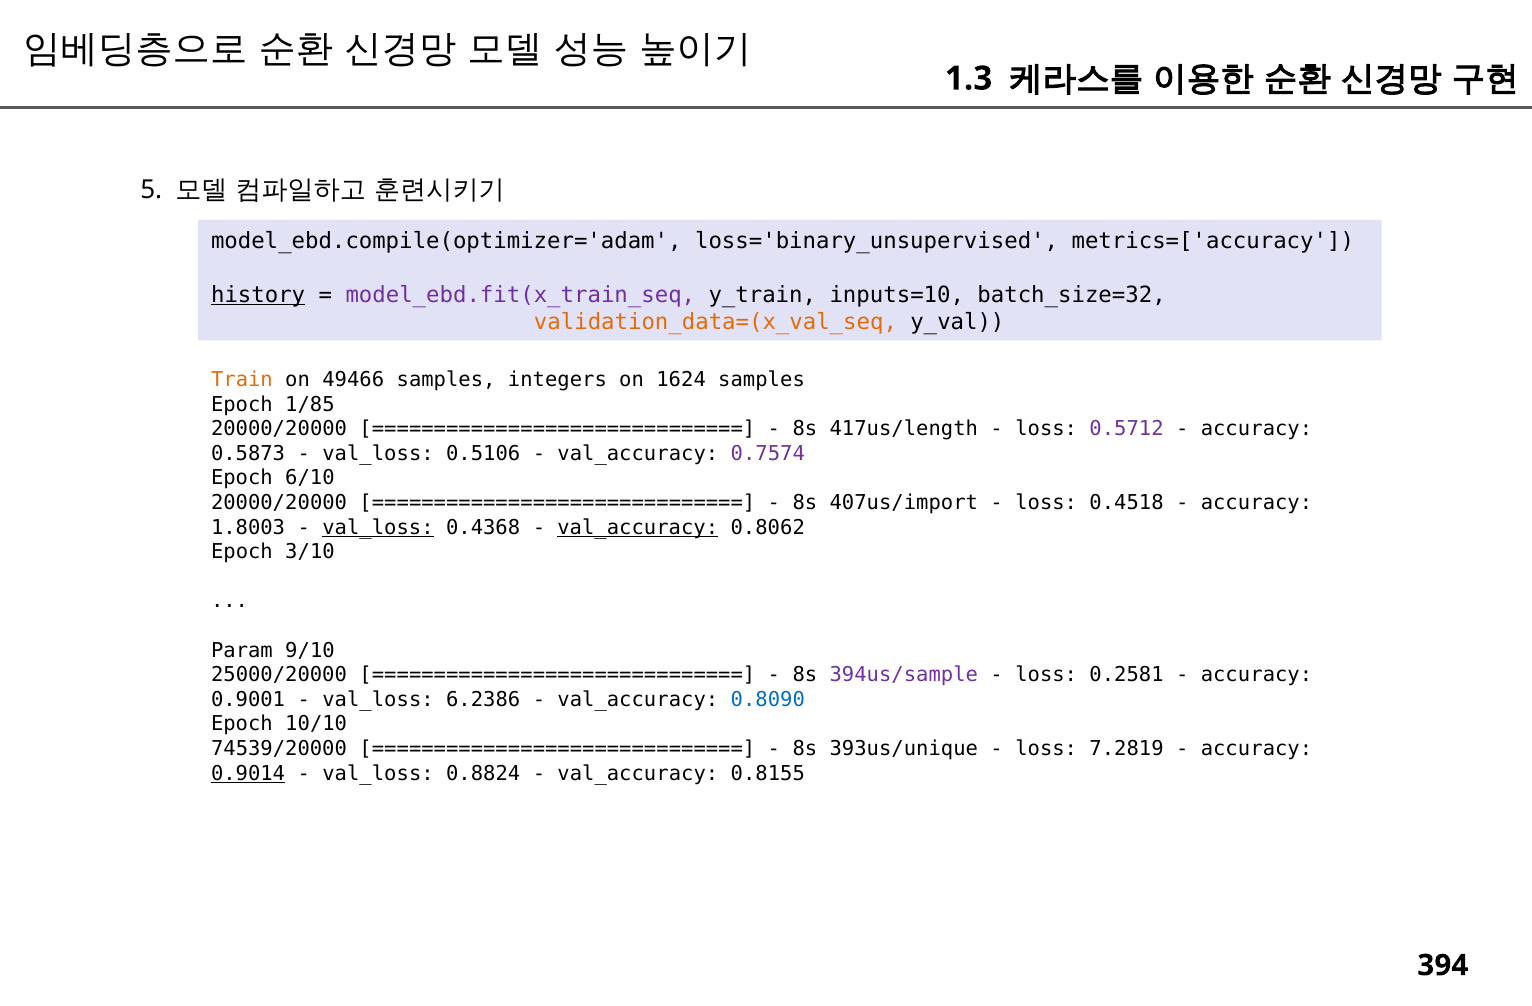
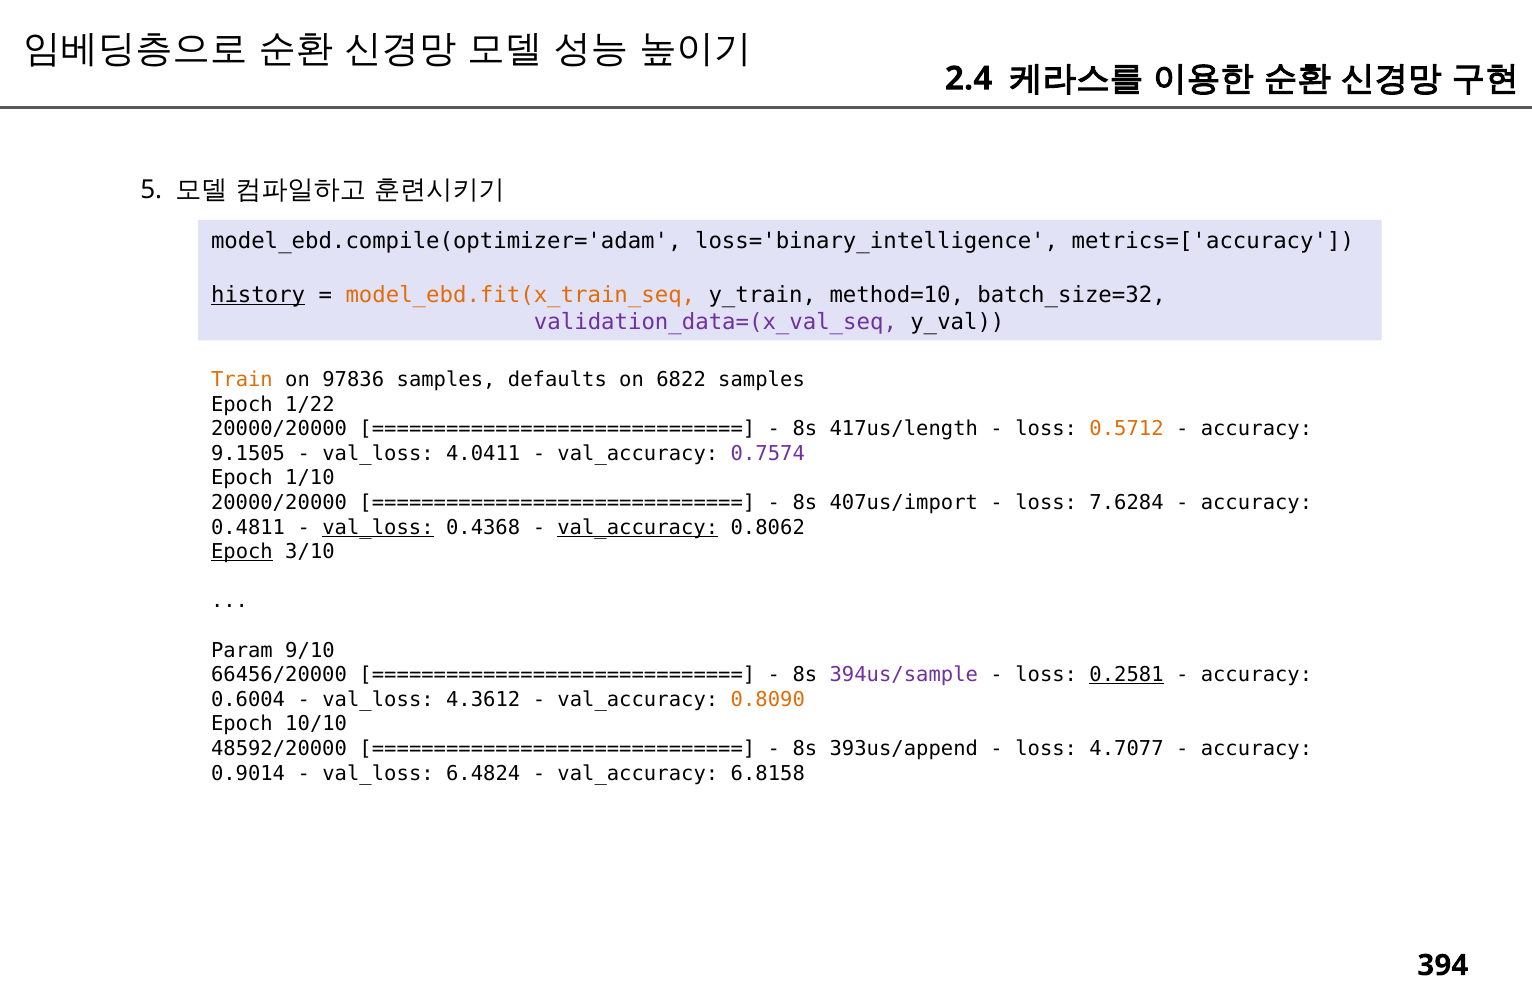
1.3: 1.3 -> 2.4
loss='binary_unsupervised: loss='binary_unsupervised -> loss='binary_intelligence
model_ebd.fit(x_train_seq colour: purple -> orange
inputs=10: inputs=10 -> method=10
validation_data=(x_val_seq colour: orange -> purple
49466: 49466 -> 97836
integers: integers -> defaults
1624: 1624 -> 6822
1/85: 1/85 -> 1/22
0.5712 colour: purple -> orange
0.5873: 0.5873 -> 9.1505
0.5106: 0.5106 -> 4.0411
6/10: 6/10 -> 1/10
0.4518: 0.4518 -> 7.6284
1.8003: 1.8003 -> 0.4811
Epoch at (242, 552) underline: none -> present
25000/20000: 25000/20000 -> 66456/20000
0.2581 underline: none -> present
0.9001: 0.9001 -> 0.6004
6.2386: 6.2386 -> 4.3612
0.8090 colour: blue -> orange
74539/20000: 74539/20000 -> 48592/20000
393us/unique: 393us/unique -> 393us/append
7.2819: 7.2819 -> 4.7077
0.9014 underline: present -> none
0.8824: 0.8824 -> 6.4824
0.8155: 0.8155 -> 6.8158
